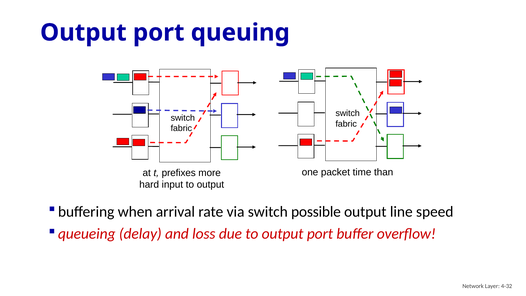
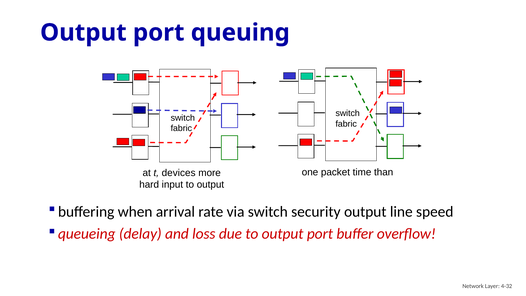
prefixes: prefixes -> devices
possible: possible -> security
